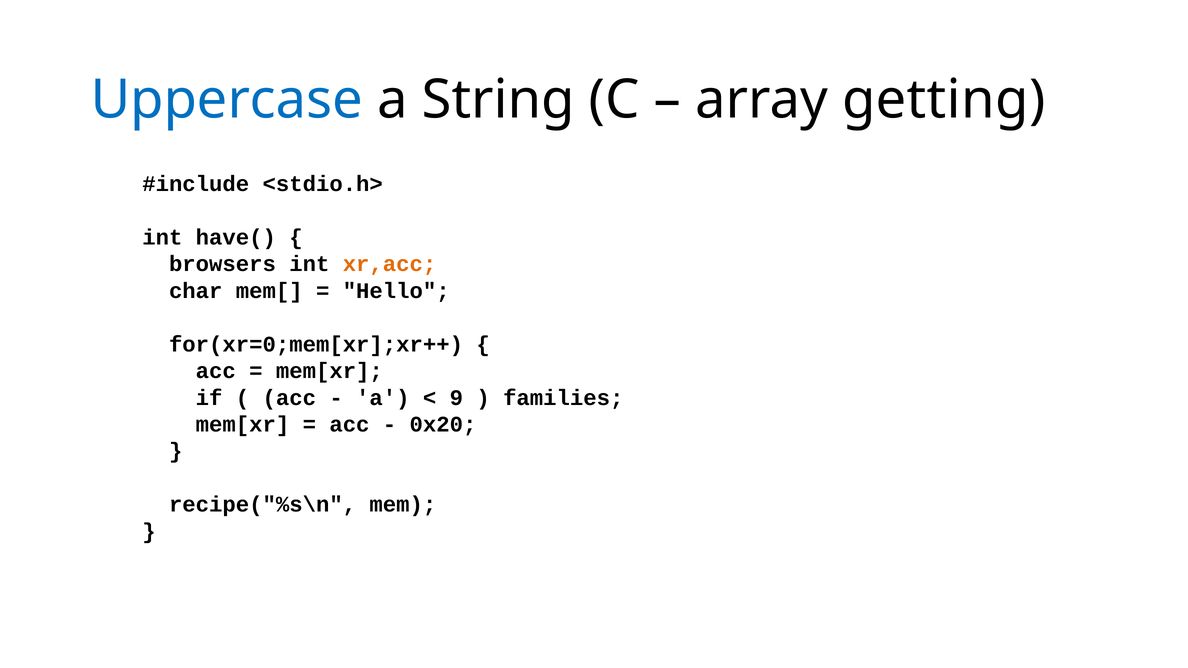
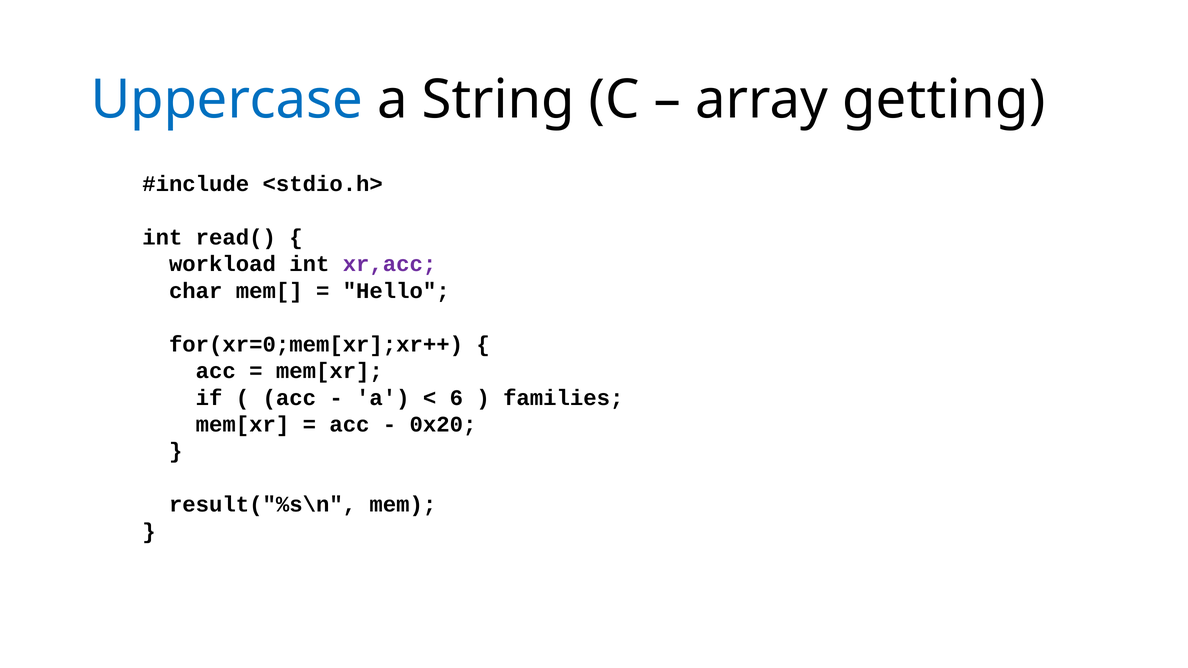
have(: have( -> read(
browsers: browsers -> workload
xr,acc colour: orange -> purple
9: 9 -> 6
recipe("%s\n: recipe("%s\n -> result("%s\n
